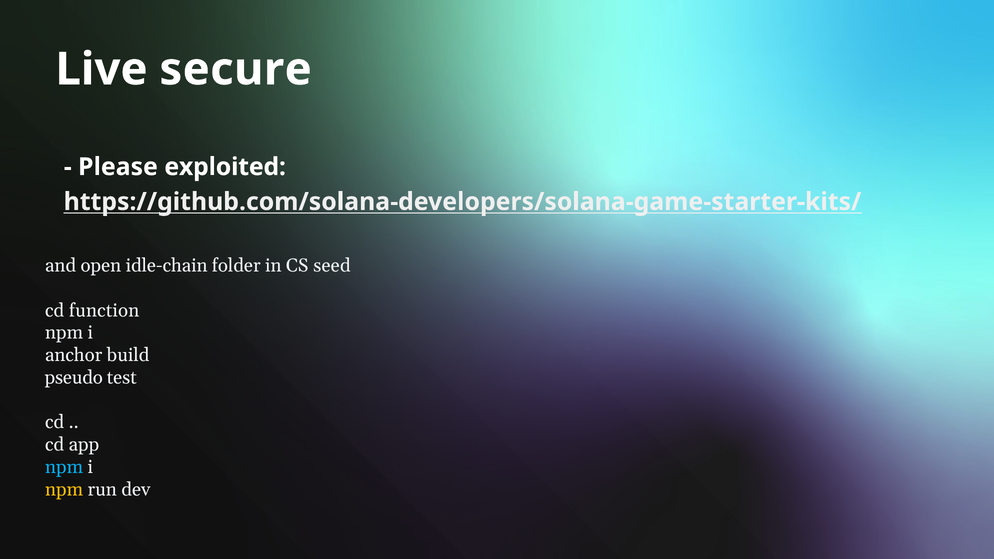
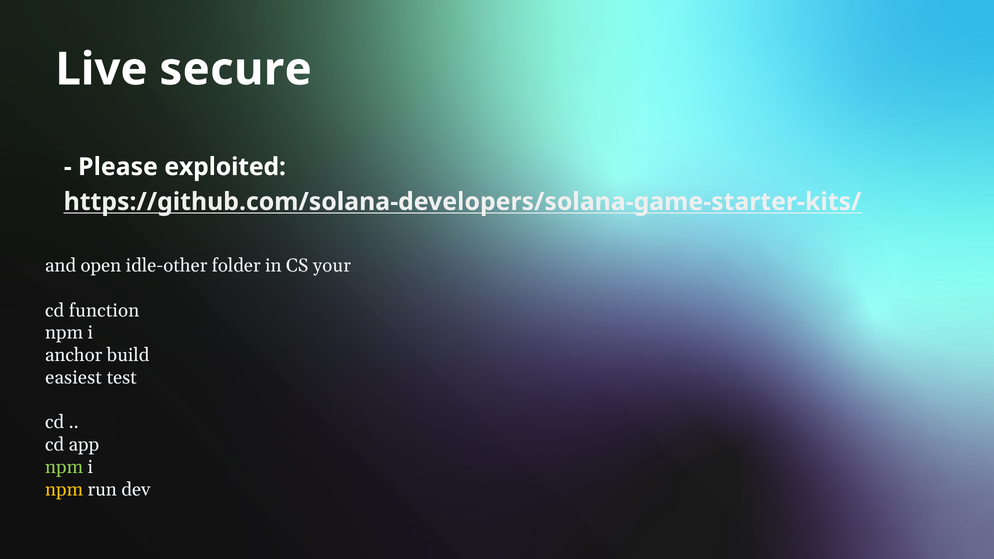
idle-chain: idle-chain -> idle-other
seed: seed -> your
pseudo: pseudo -> easiest
npm at (64, 467) colour: light blue -> light green
